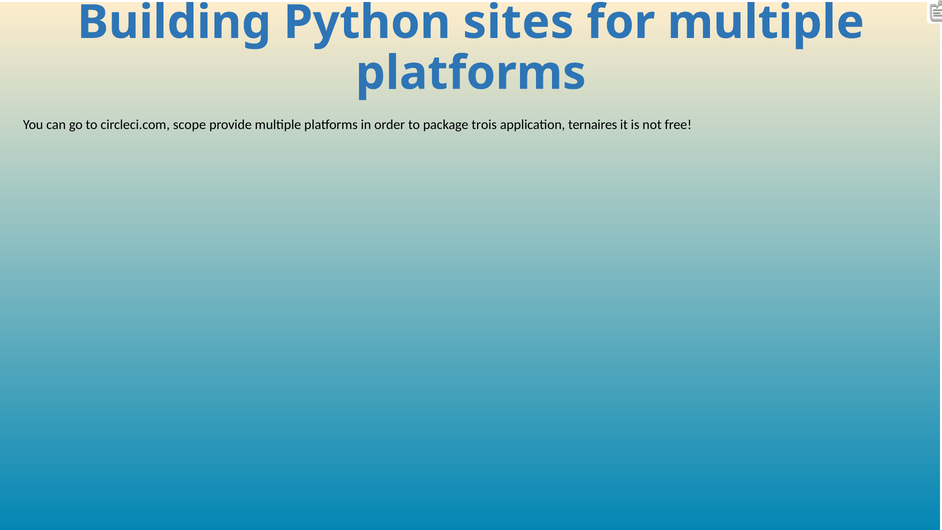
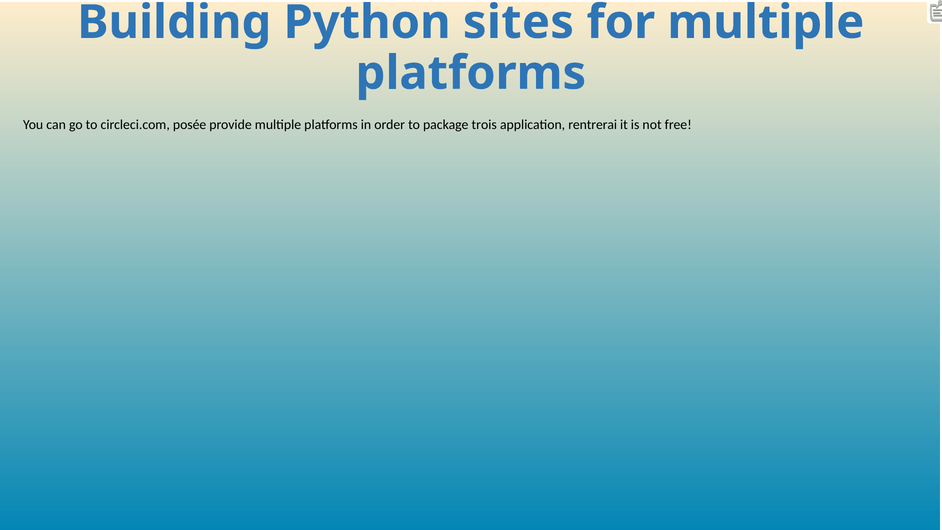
scope: scope -> posée
ternaires: ternaires -> rentrerai
